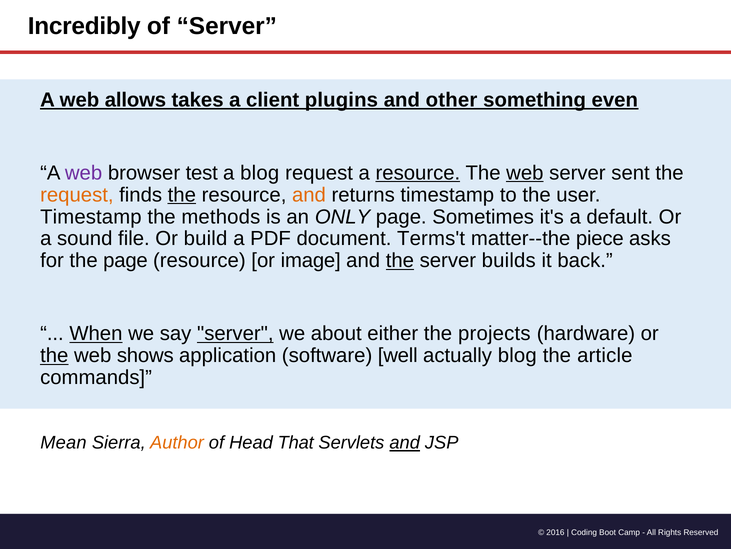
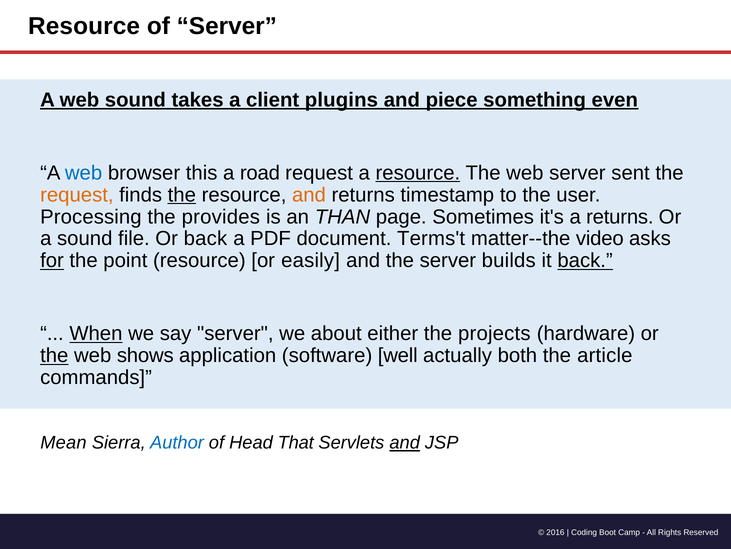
Incredibly at (84, 26): Incredibly -> Resource
web allows: allows -> sound
other: other -> piece
web at (84, 173) colour: purple -> blue
test: test -> this
a blog: blog -> road
web at (525, 173) underline: present -> none
Timestamp at (91, 217): Timestamp -> Processing
methods: methods -> provides
ONLY: ONLY -> THAN
a default: default -> returns
Or build: build -> back
piece: piece -> video
for underline: none -> present
the page: page -> point
image: image -> easily
the at (400, 260) underline: present -> none
back at (585, 260) underline: none -> present
server at (235, 333) underline: present -> none
actually blog: blog -> both
Author colour: orange -> blue
